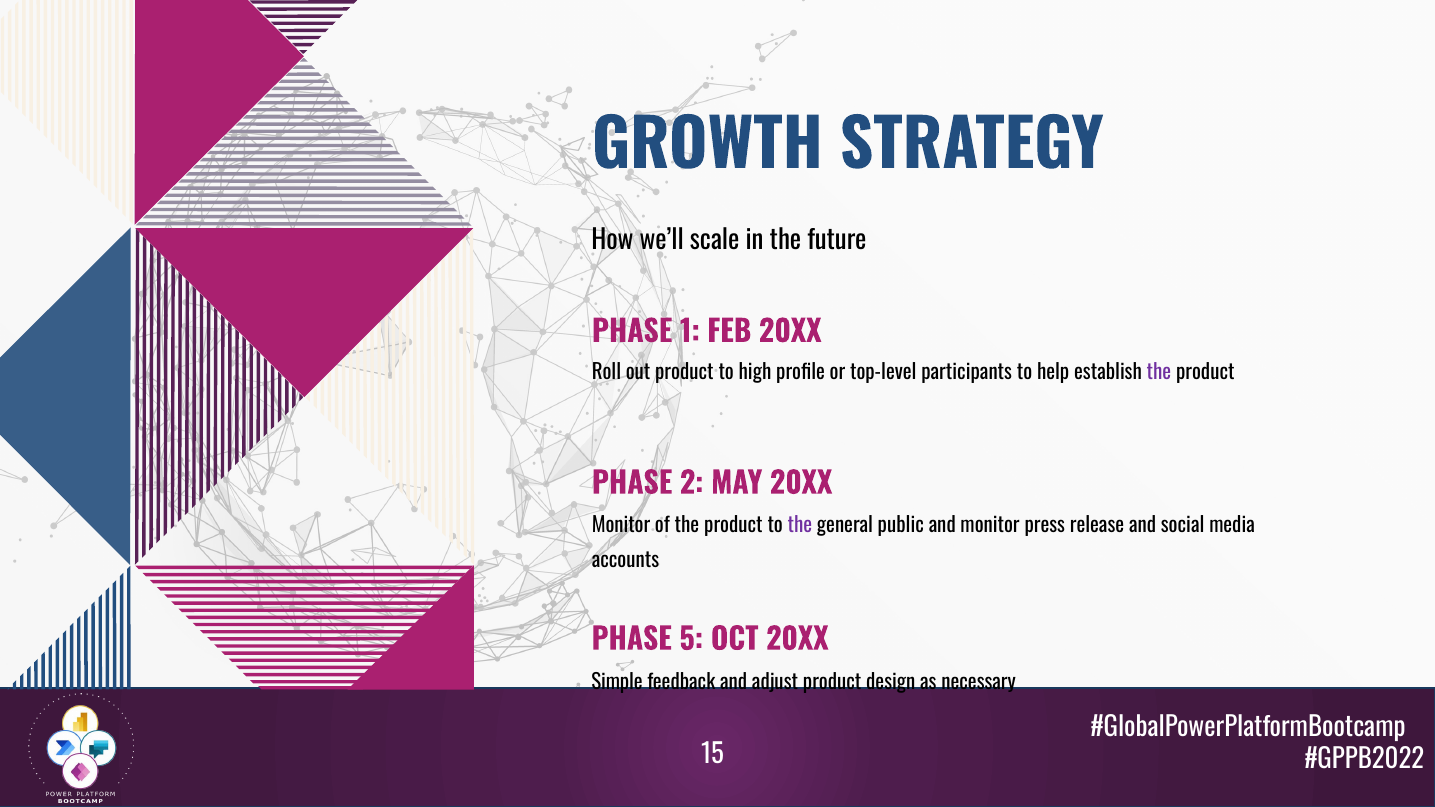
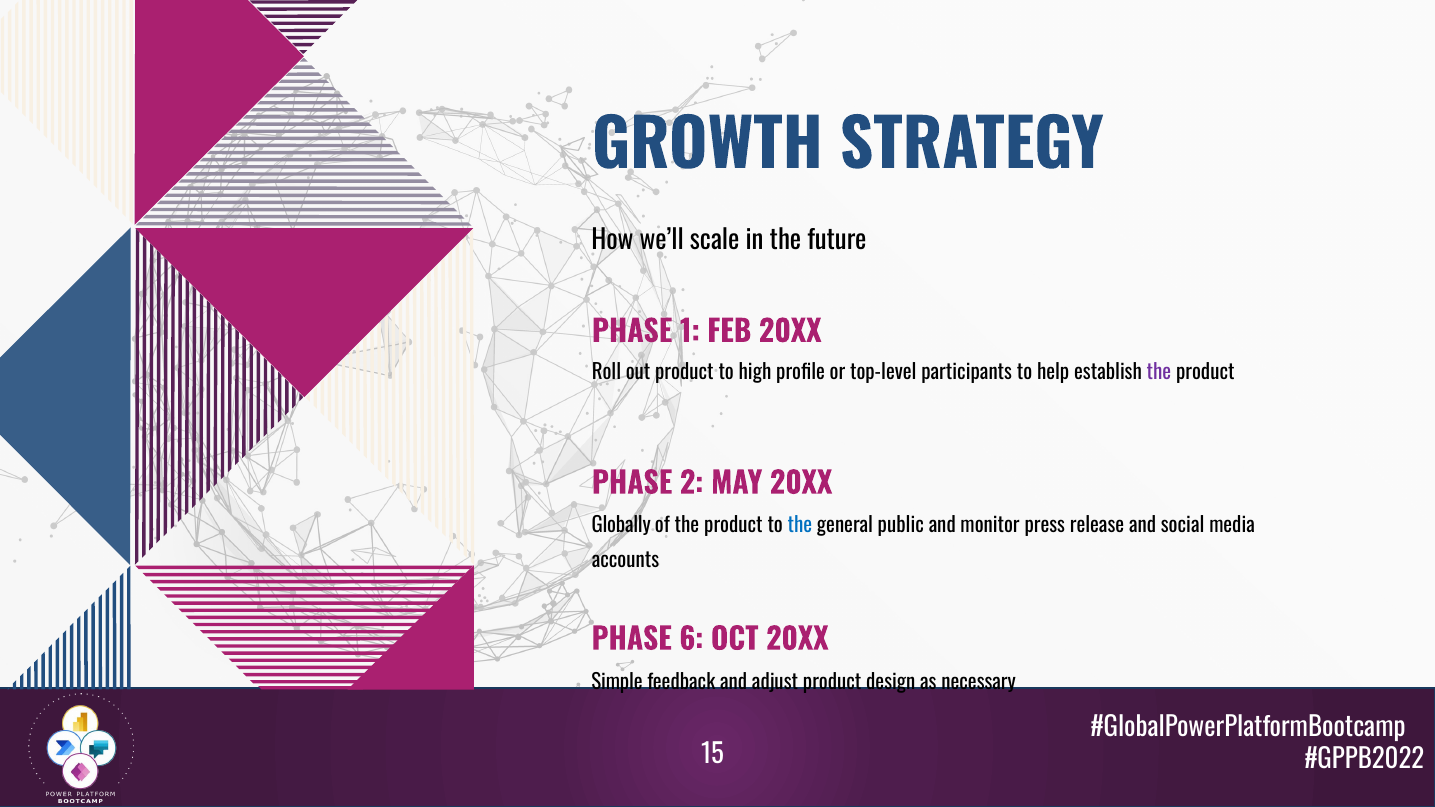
Monitor at (621, 525): Monitor -> Globally
the at (800, 525) colour: purple -> blue
5: 5 -> 6
